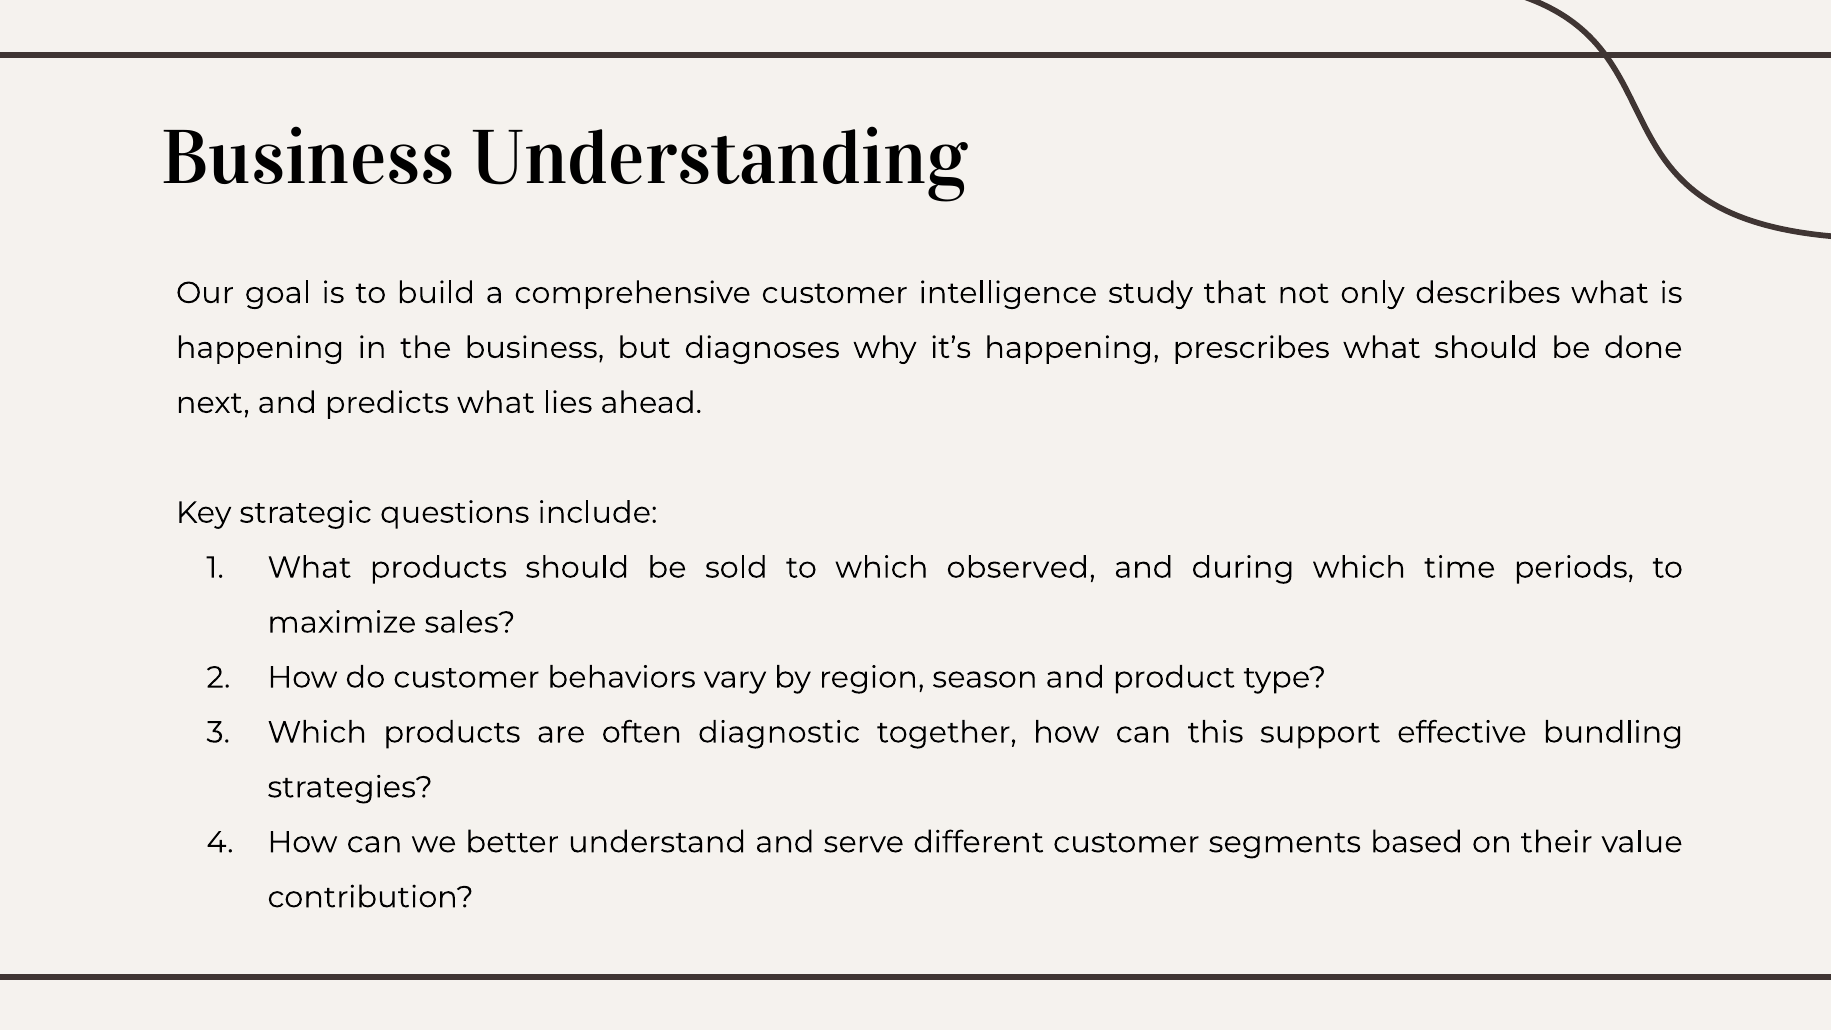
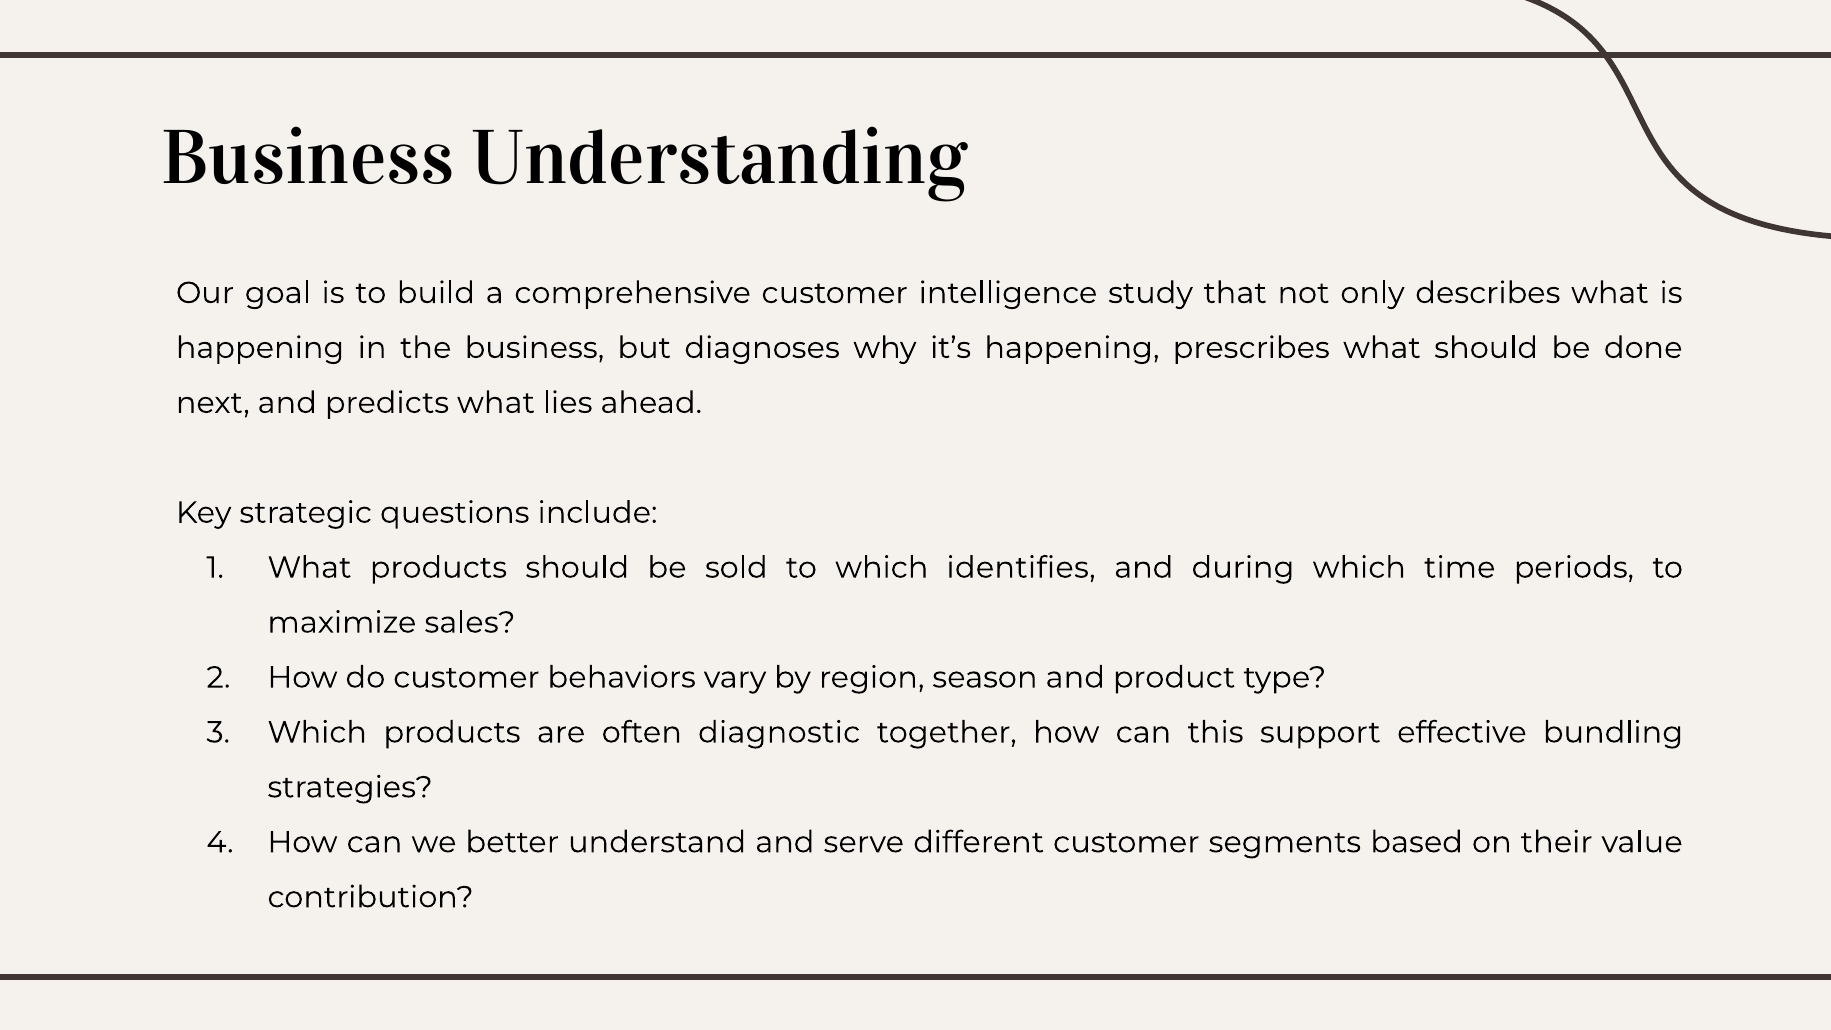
observed: observed -> identifies
